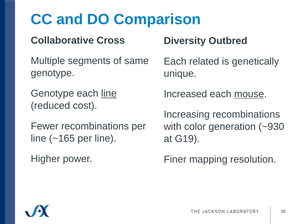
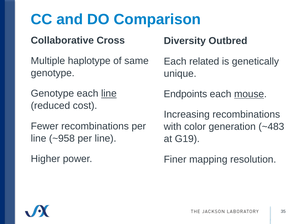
segments: segments -> haplotype
Increased: Increased -> Endpoints
~930: ~930 -> ~483
~165: ~165 -> ~958
